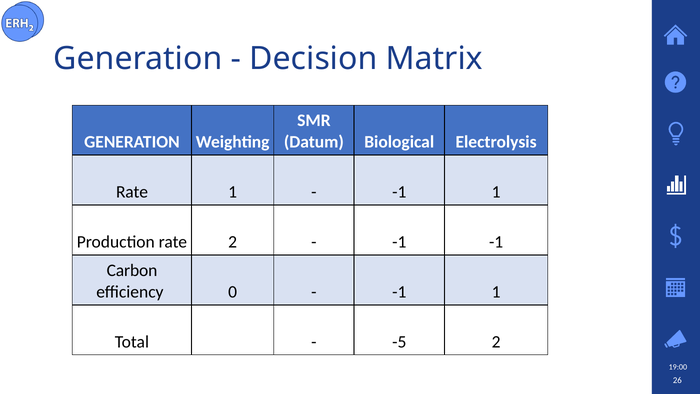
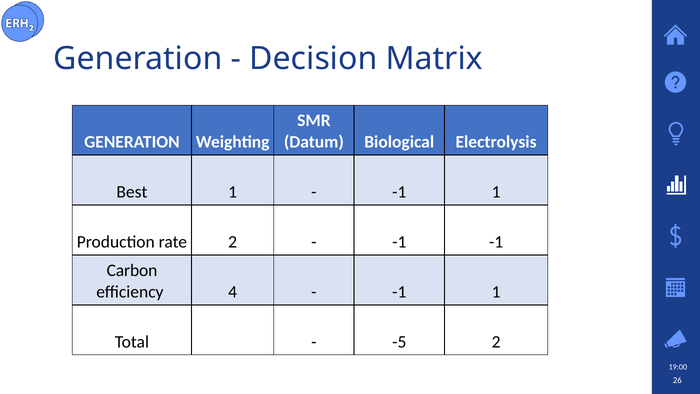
Rate at (132, 192): Rate -> Best
0: 0 -> 4
